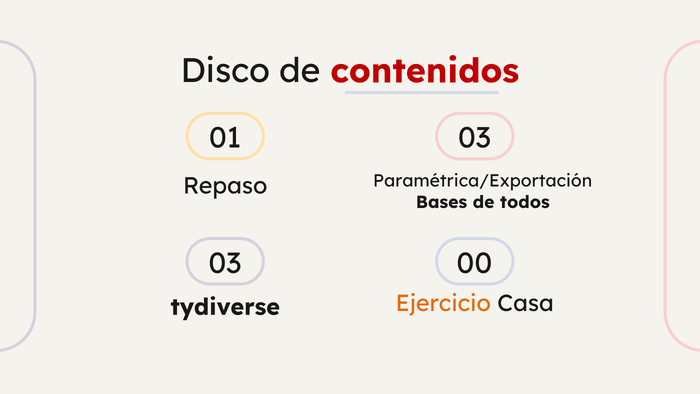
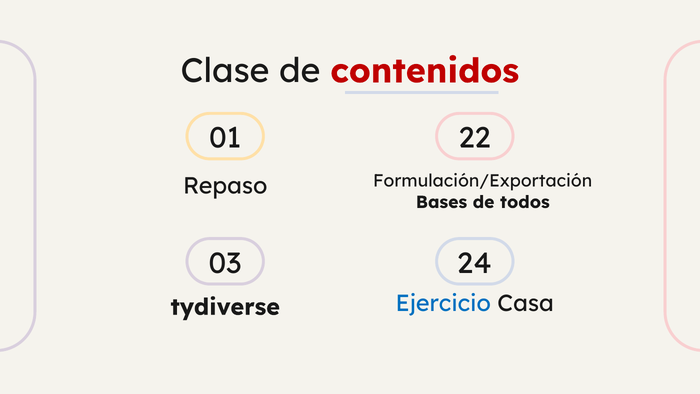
Disco: Disco -> Clase
01 03: 03 -> 22
Paramétrica/Exportación: Paramétrica/Exportación -> Formulación/Exportación
00: 00 -> 24
Ejercicio colour: orange -> blue
